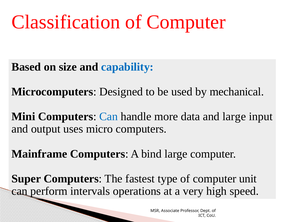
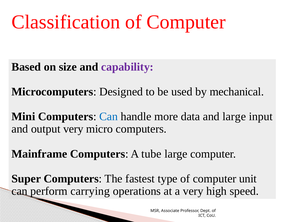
capability colour: blue -> purple
output uses: uses -> very
bind: bind -> tube
intervals: intervals -> carrying
